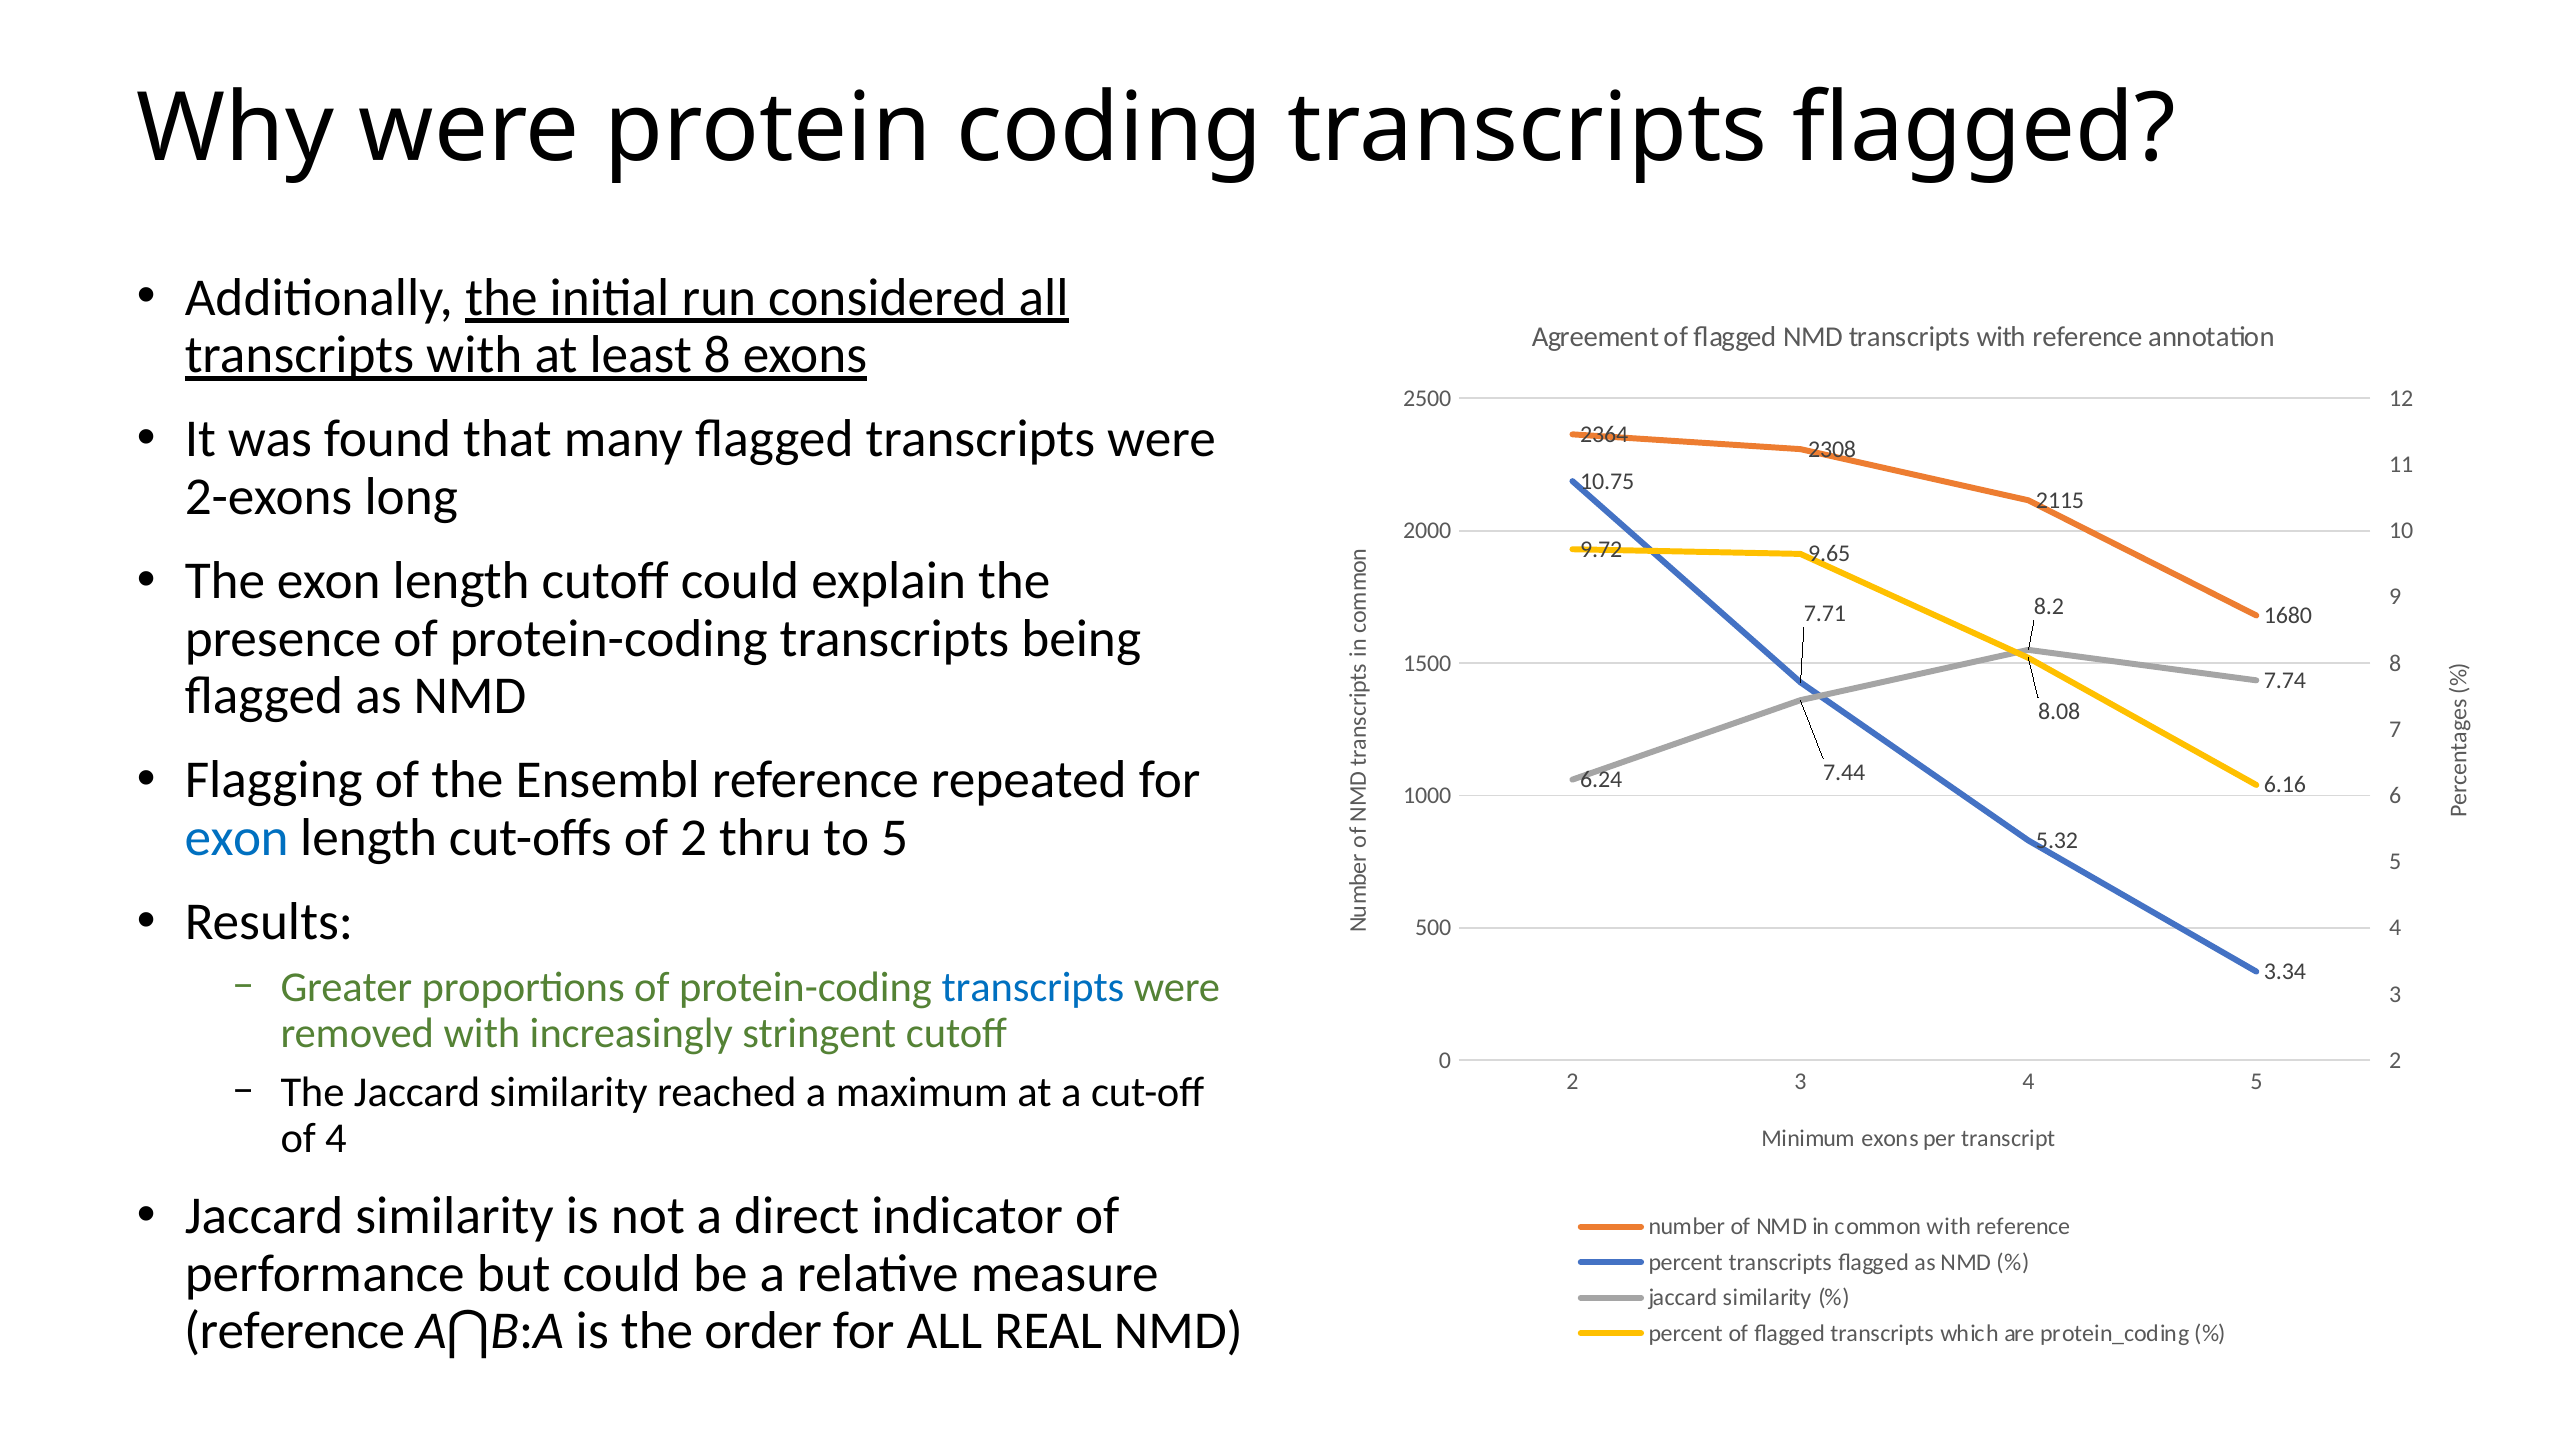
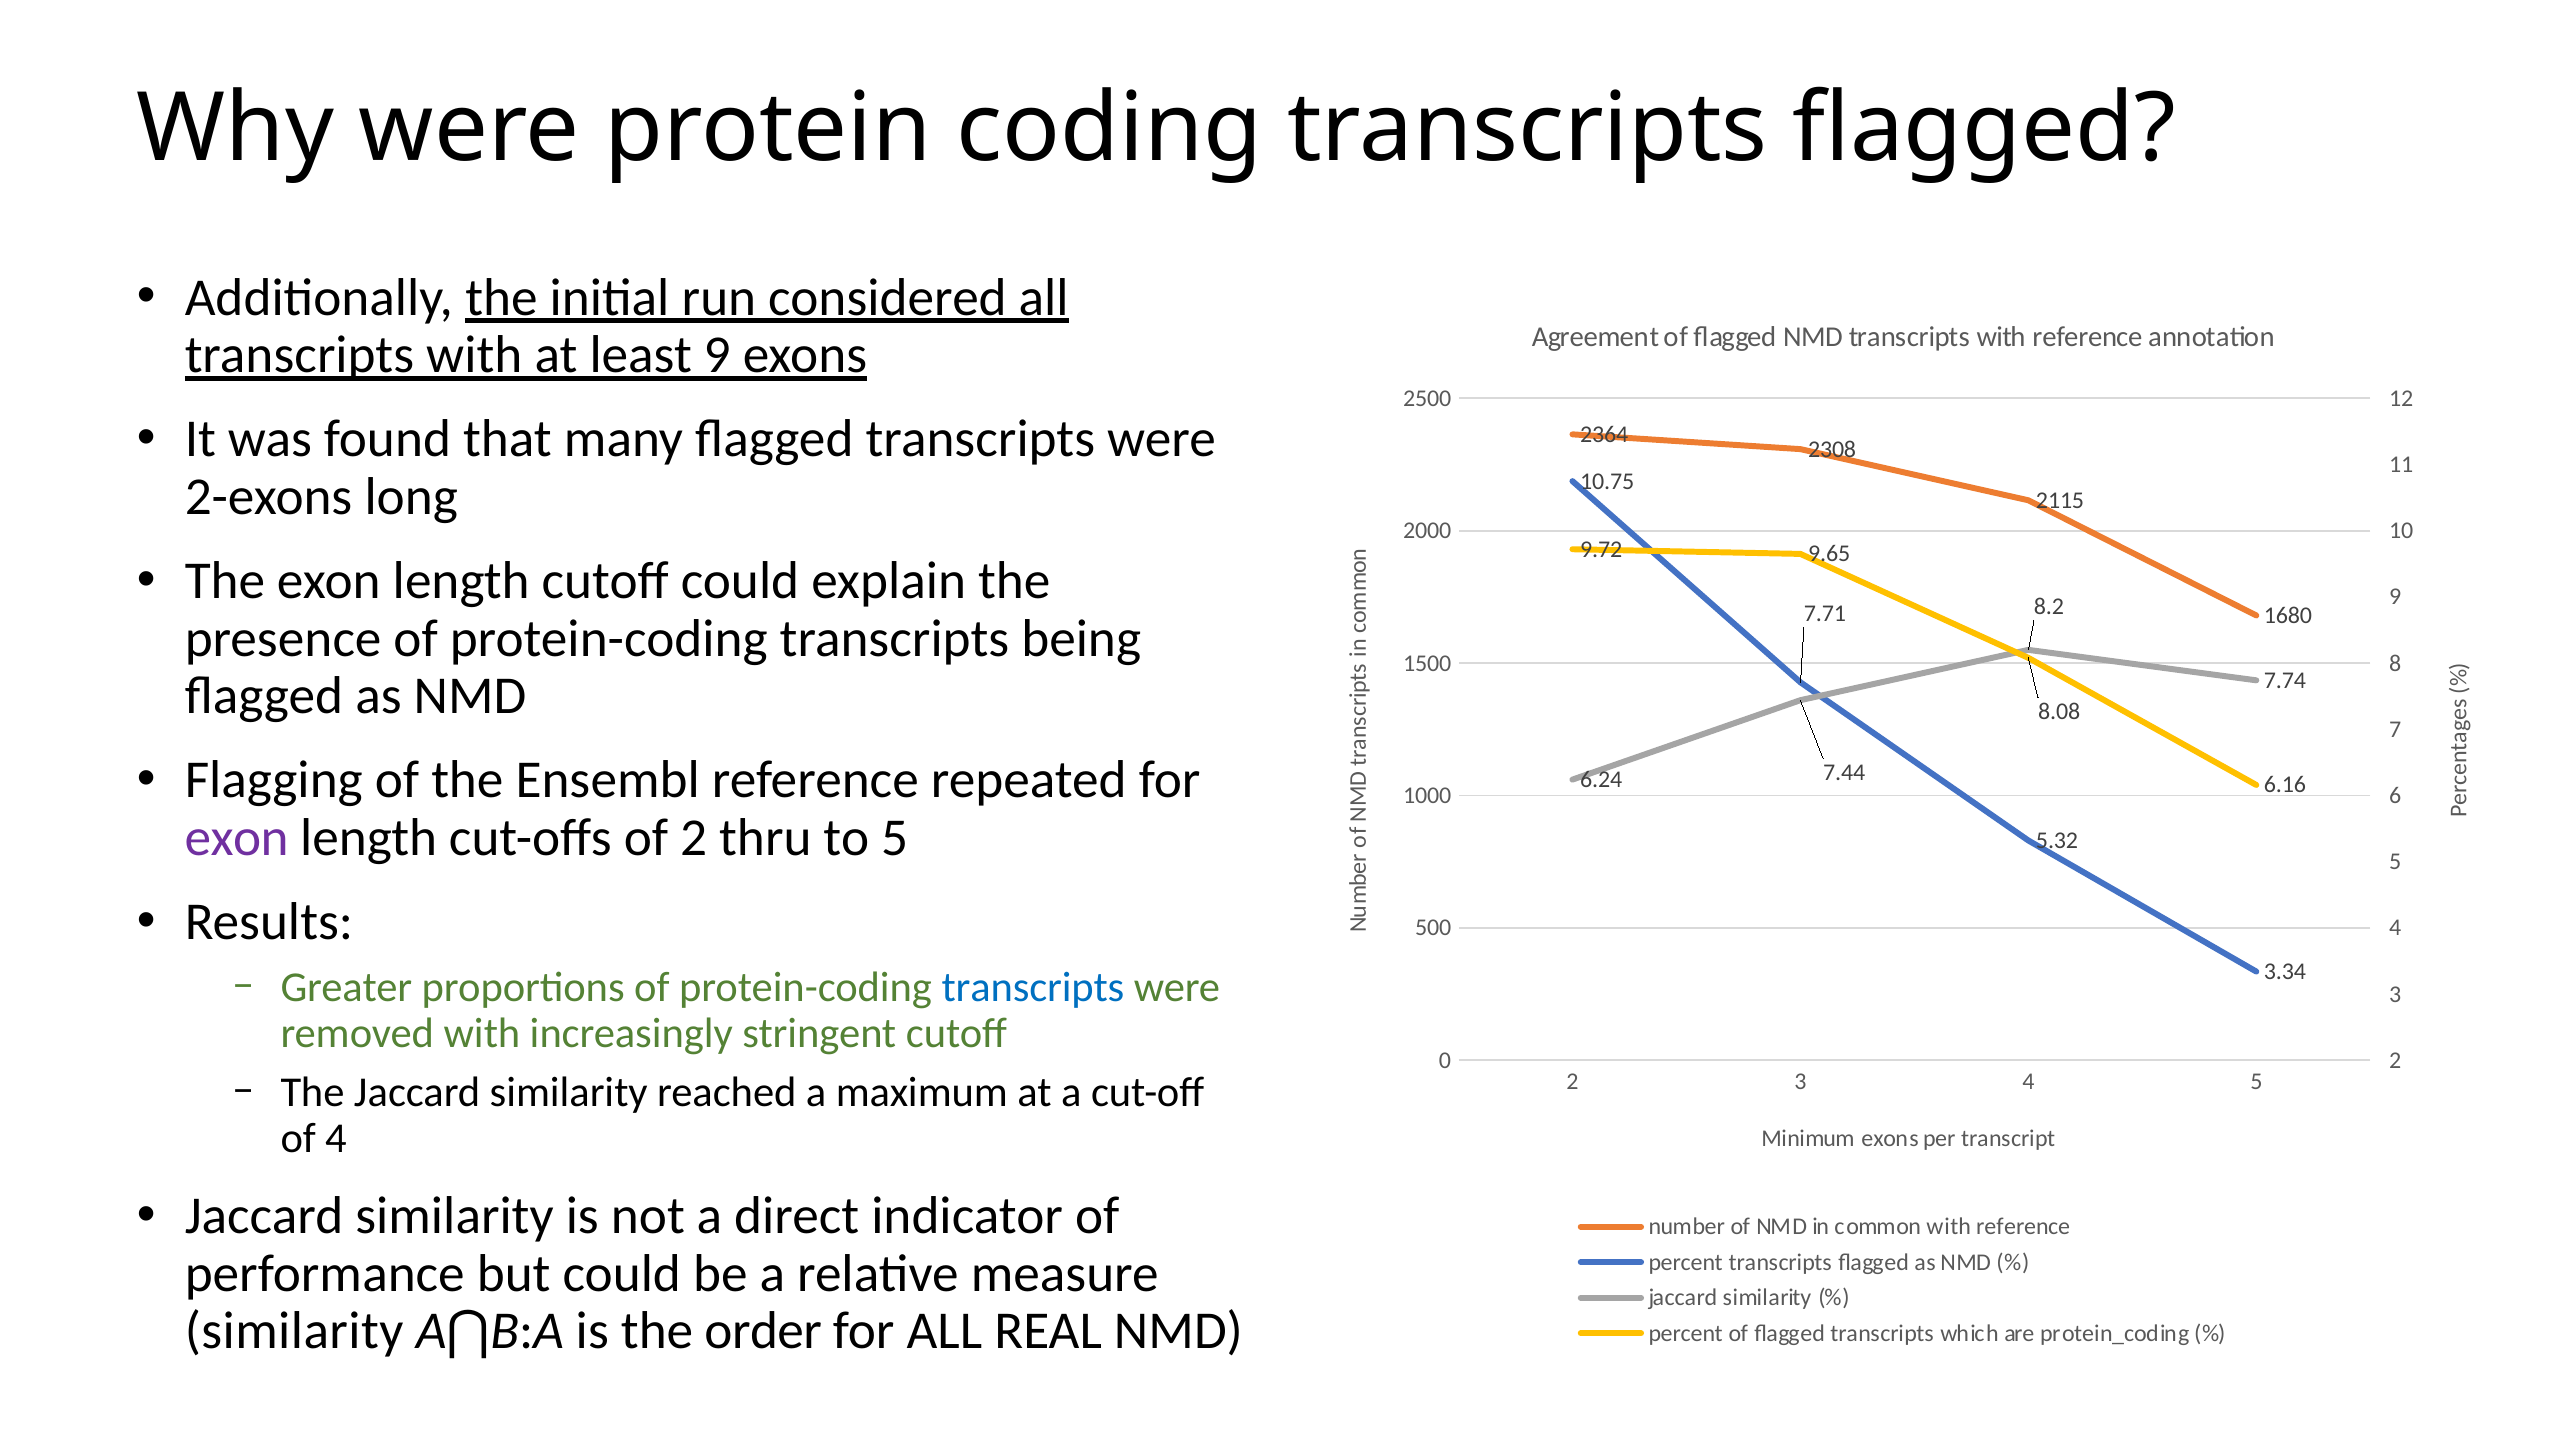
least 8: 8 -> 9
exon at (237, 838) colour: blue -> purple
reference at (295, 1332): reference -> similarity
